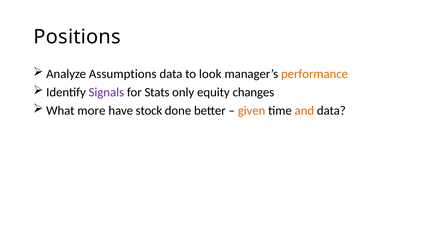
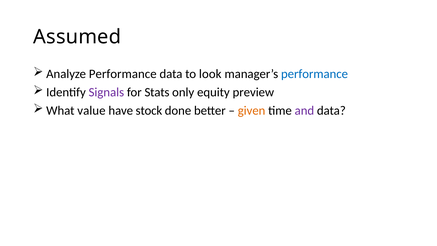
Positions: Positions -> Assumed
Analyze Assumptions: Assumptions -> Performance
performance at (315, 74) colour: orange -> blue
changes: changes -> preview
more: more -> value
and colour: orange -> purple
